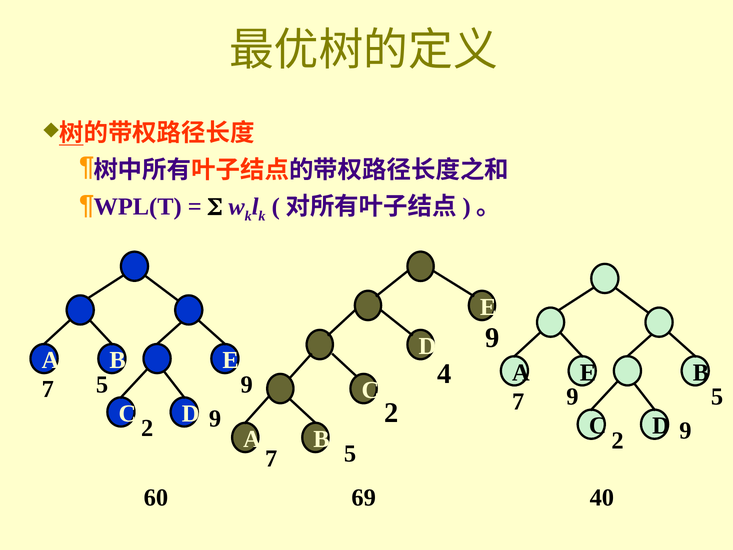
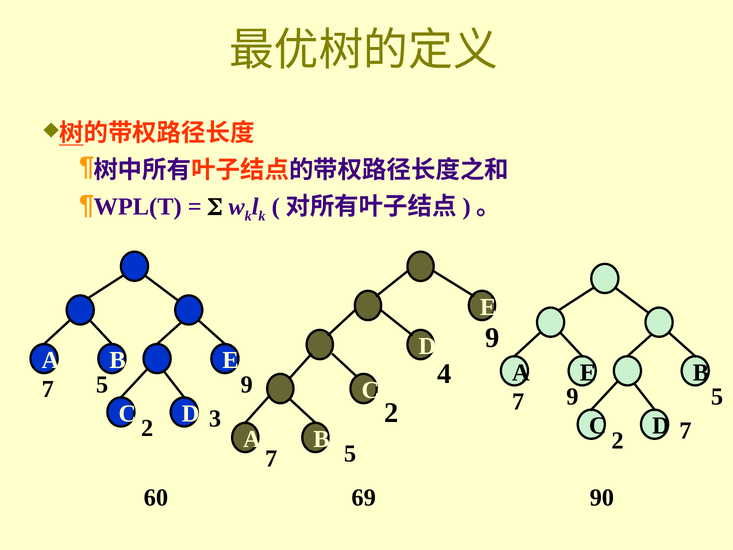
9 at (215, 418): 9 -> 3
9 at (685, 431): 9 -> 7
40: 40 -> 90
